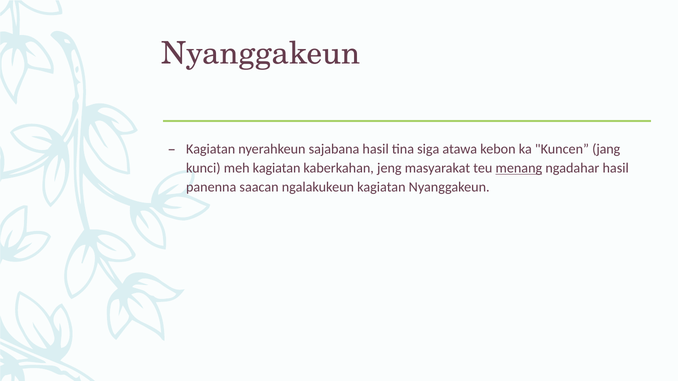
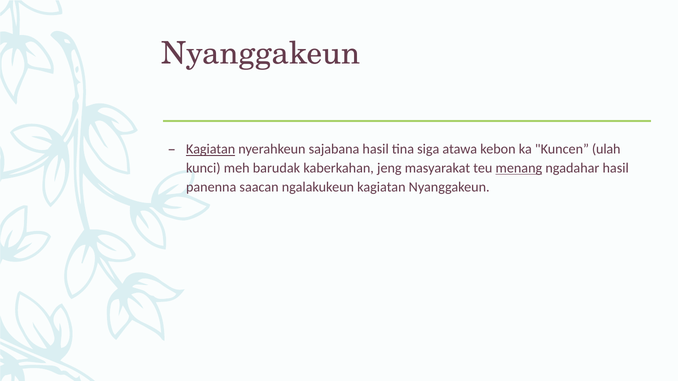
Kagiatan at (211, 149) underline: none -> present
jang: jang -> ulah
meh kagiatan: kagiatan -> barudak
